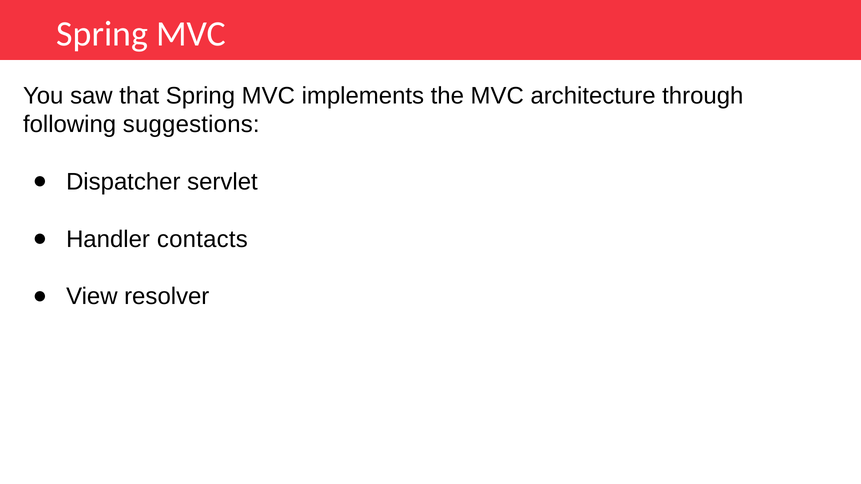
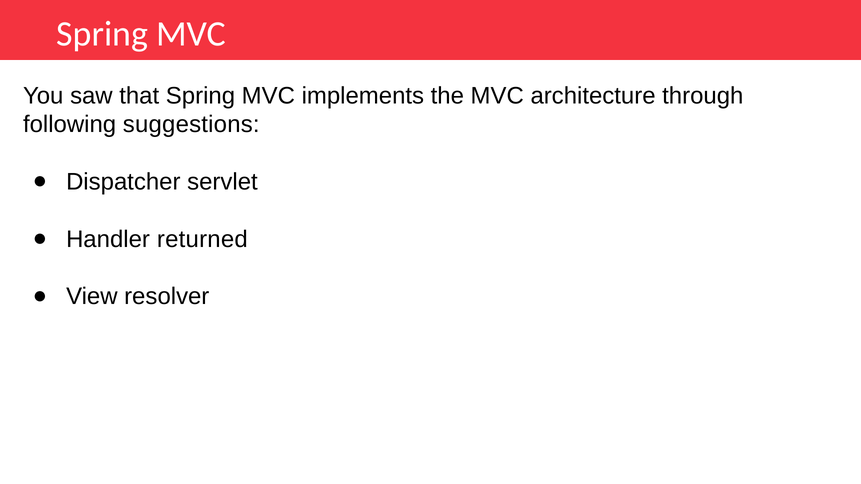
contacts: contacts -> returned
